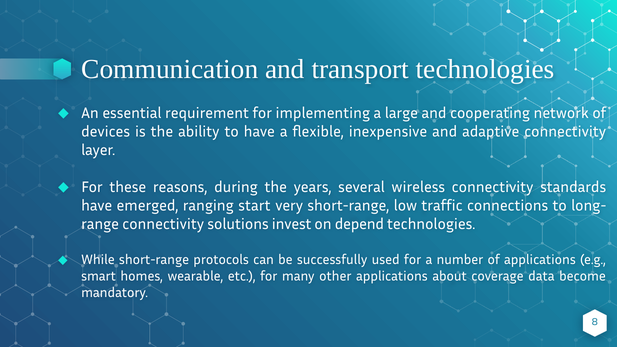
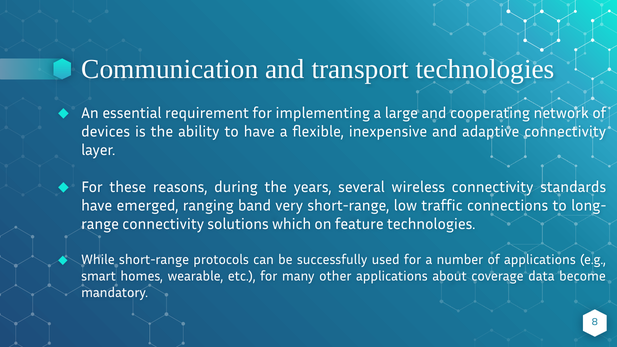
start: start -> band
invest: invest -> which
depend: depend -> feature
